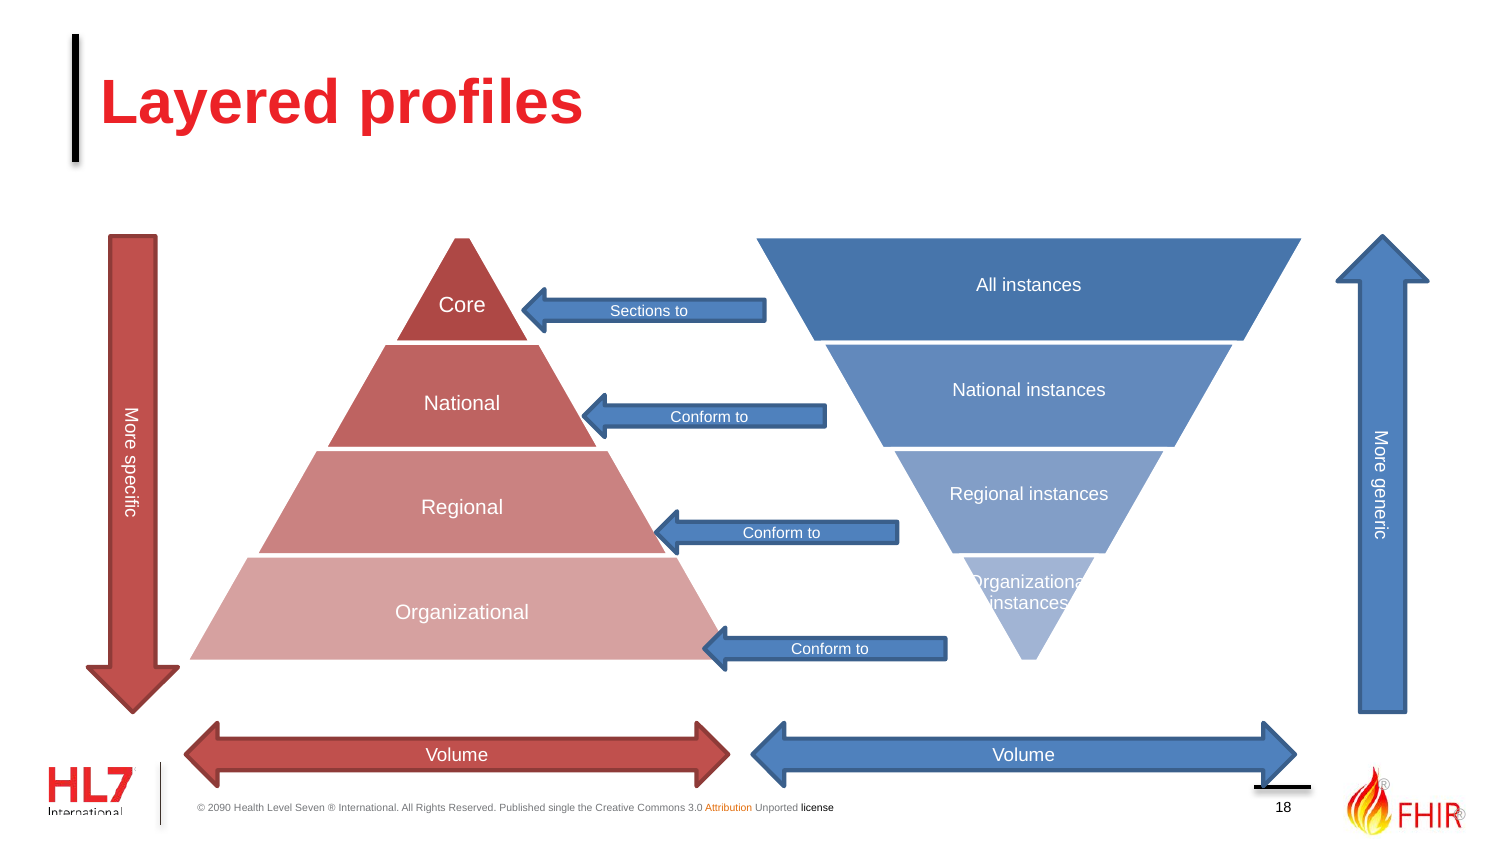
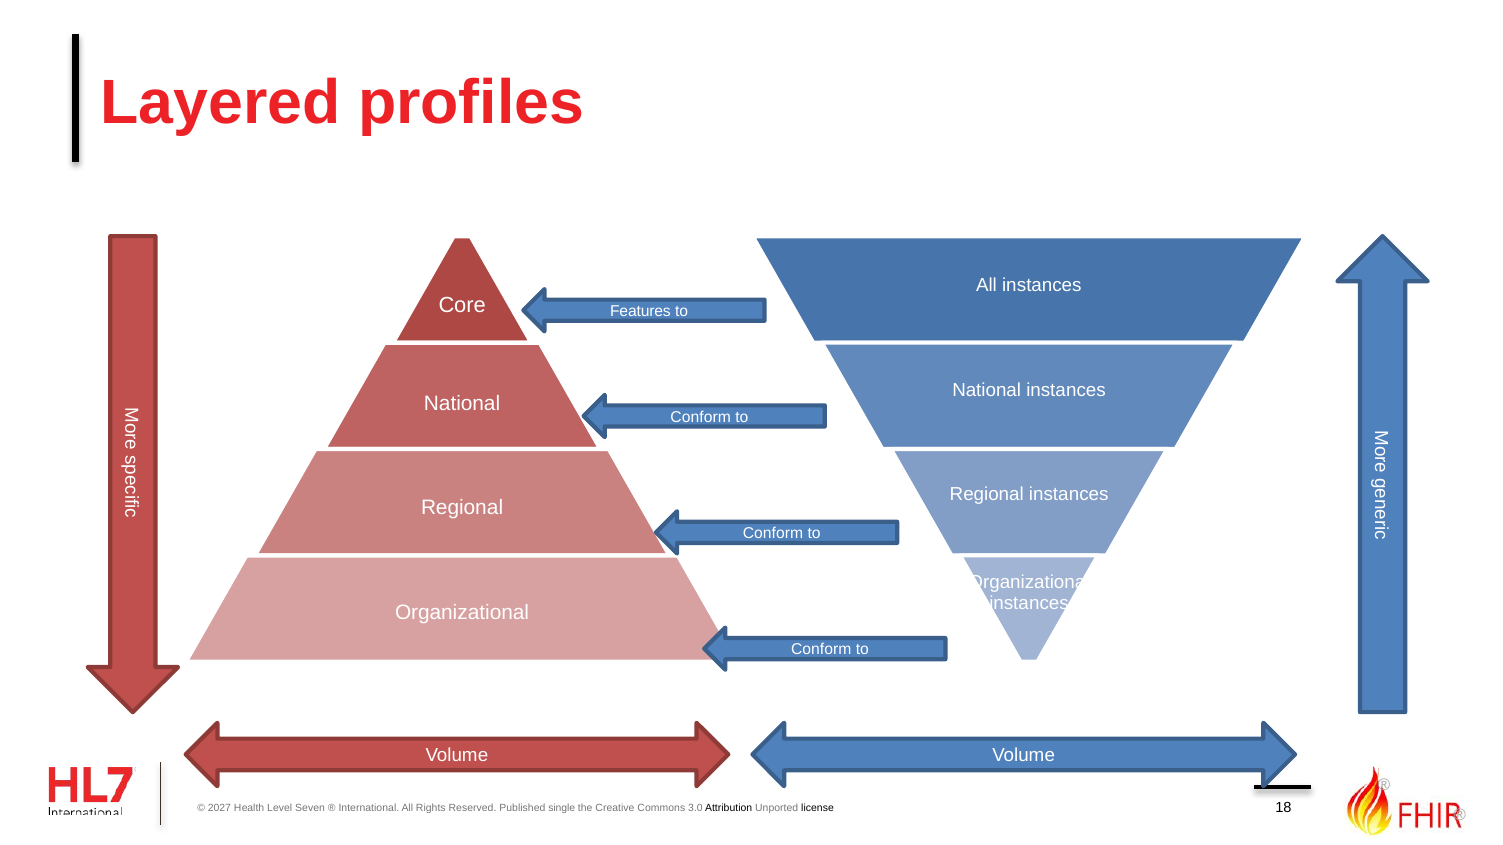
Sections: Sections -> Features
2090: 2090 -> 2027
Attribution colour: orange -> black
